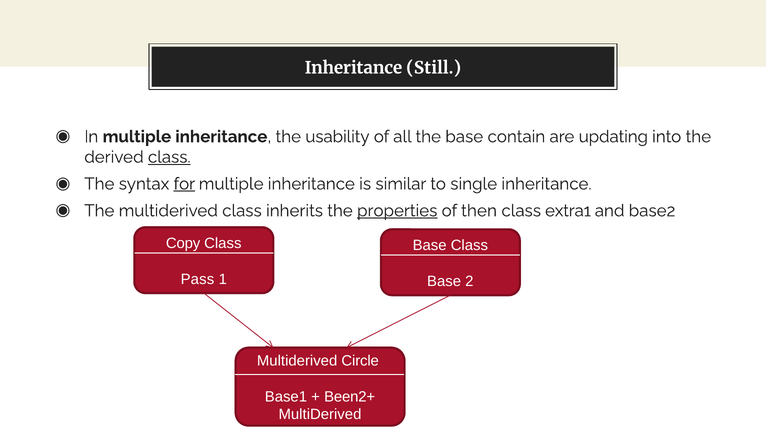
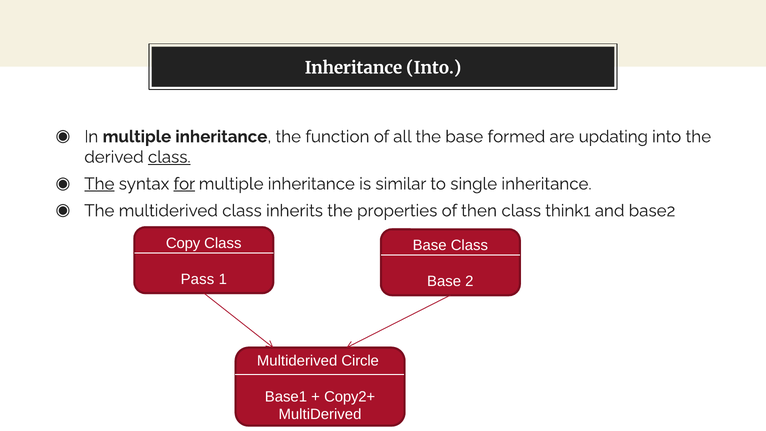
Inheritance Still: Still -> Into
usability: usability -> function
contain: contain -> formed
The at (99, 184) underline: none -> present
properties underline: present -> none
extra1: extra1 -> think1
Been2+: Been2+ -> Copy2+
